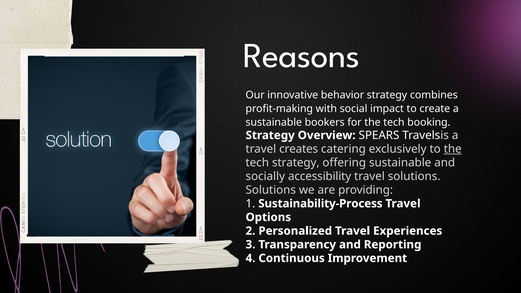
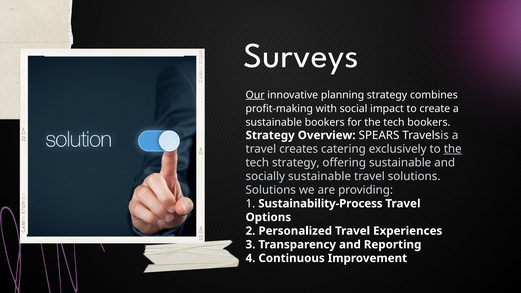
Reasons: Reasons -> Surveys
Our underline: none -> present
behavior: behavior -> planning
tech booking: booking -> bookers
socially accessibility: accessibility -> sustainable
